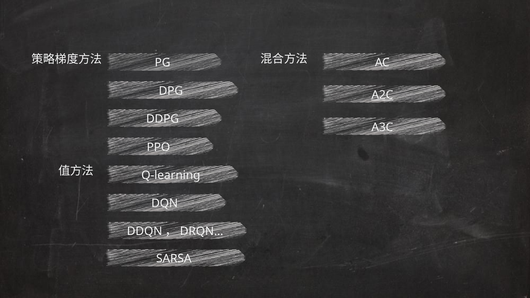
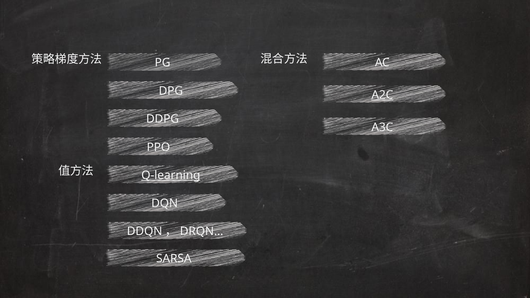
Q-learning underline: none -> present
